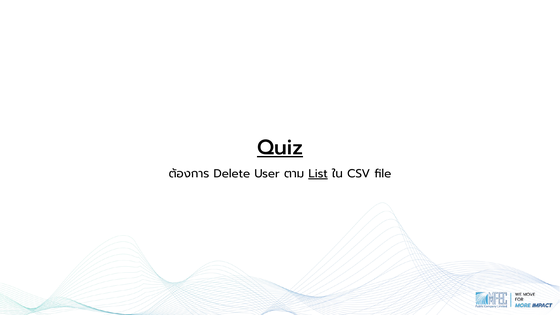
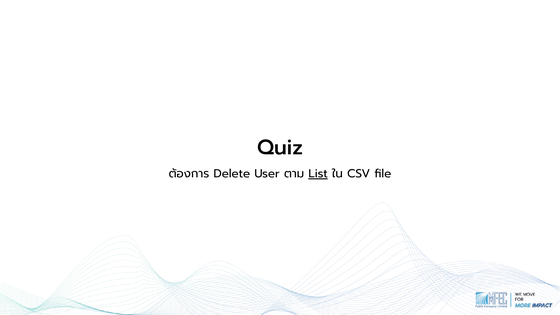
Quiz underline: present -> none
